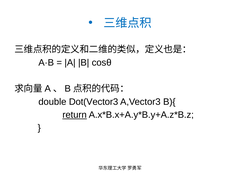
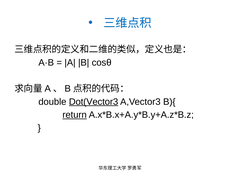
Dot(Vector3 underline: none -> present
